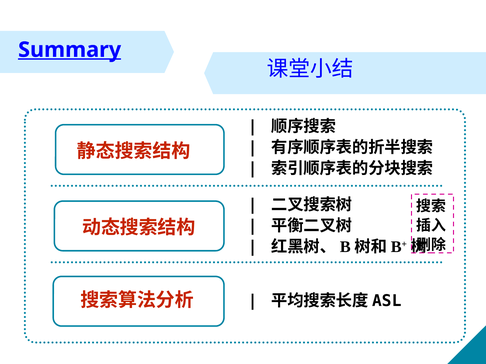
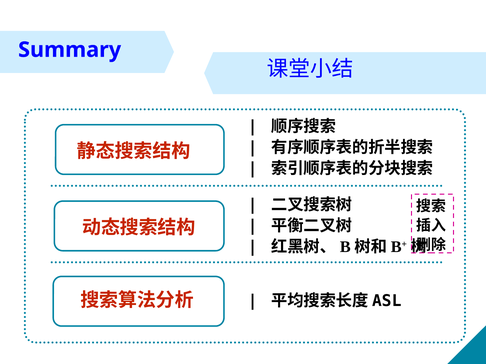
Summary underline: present -> none
